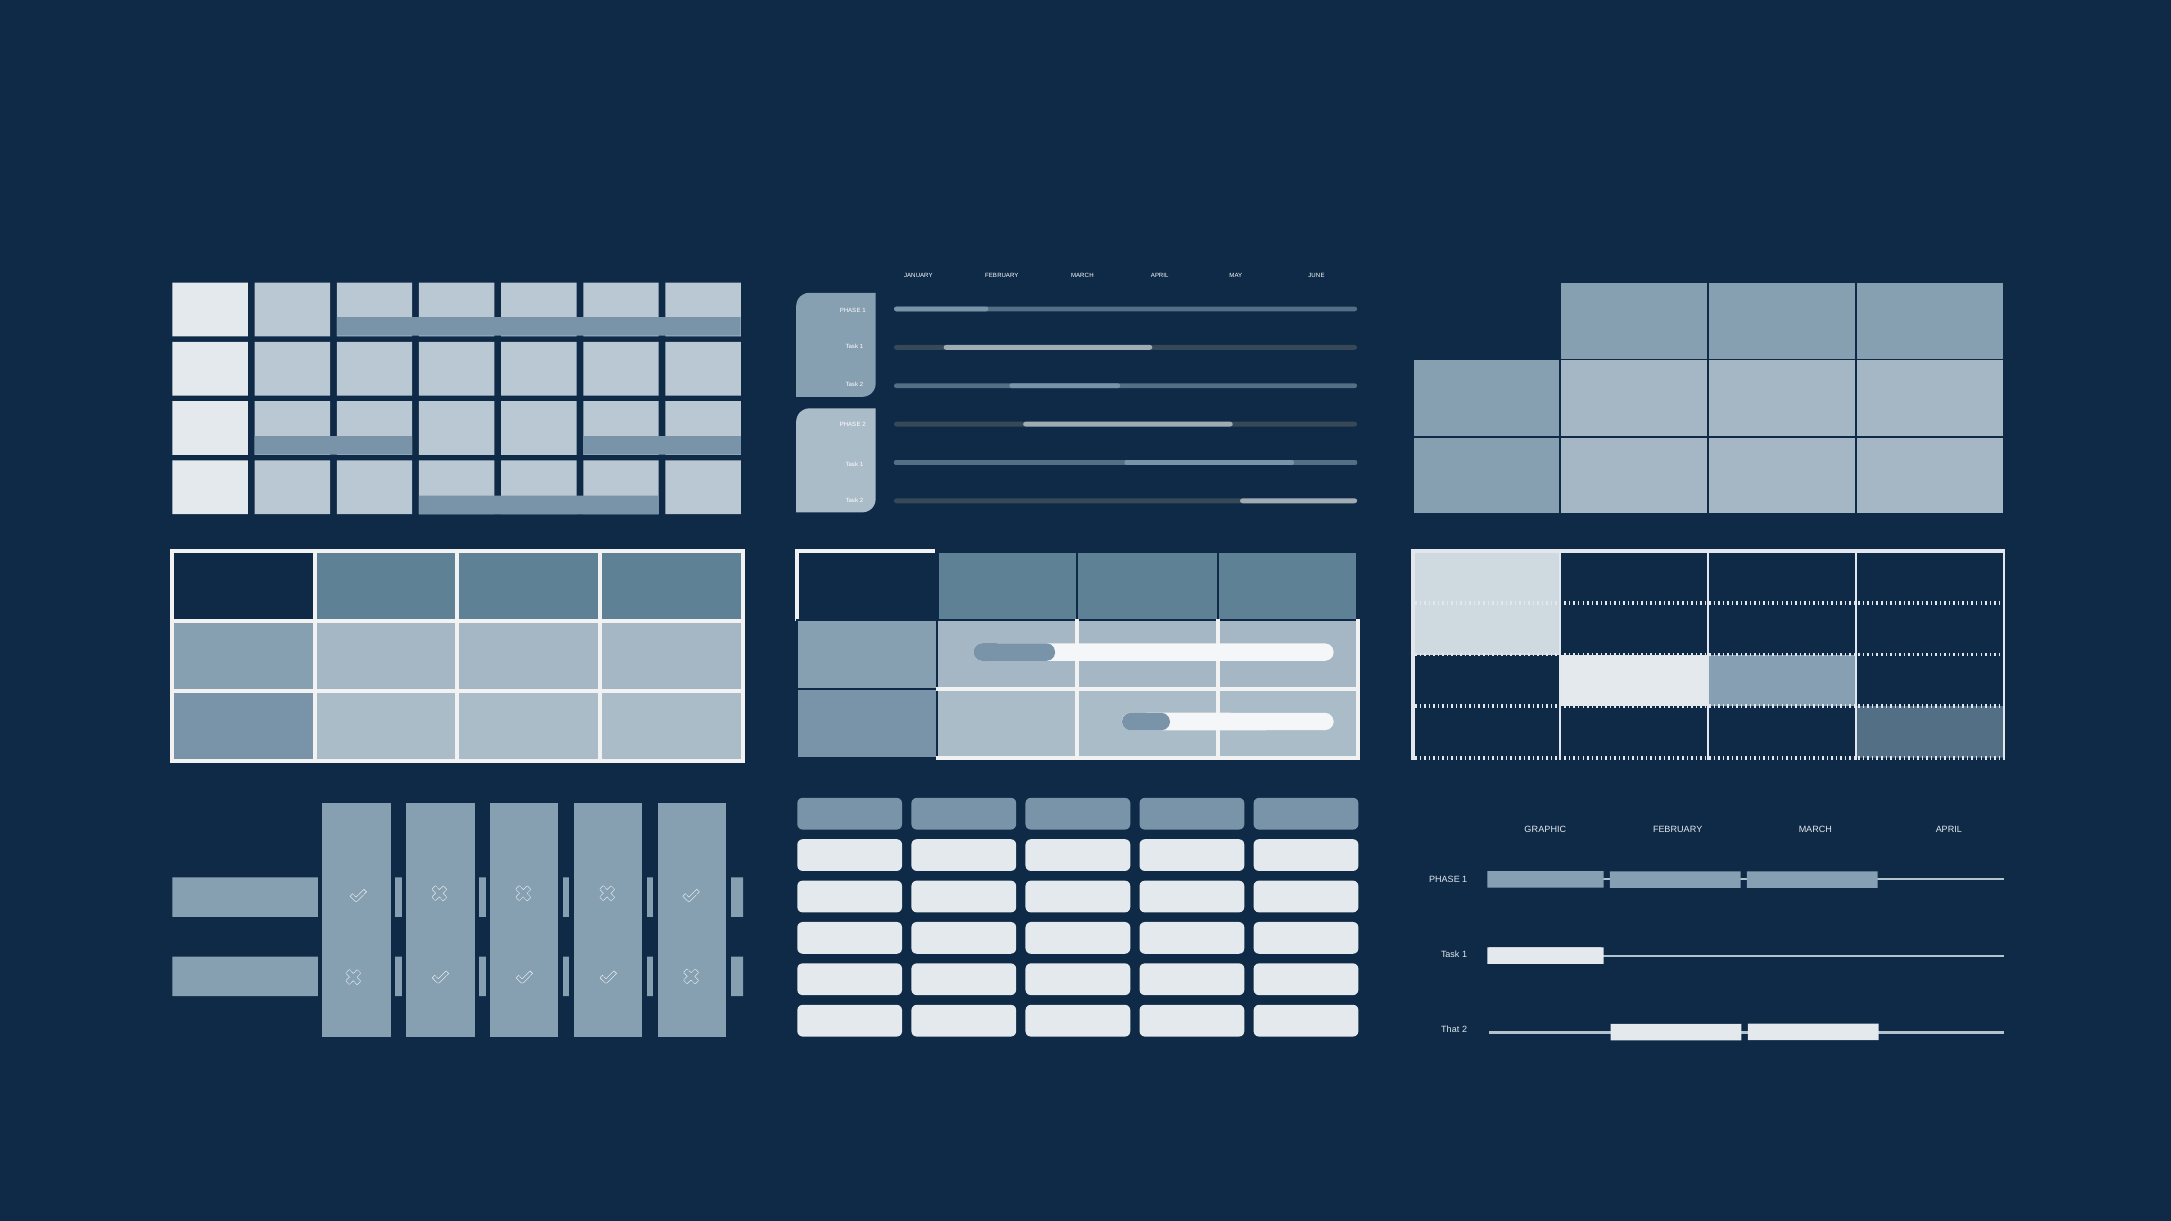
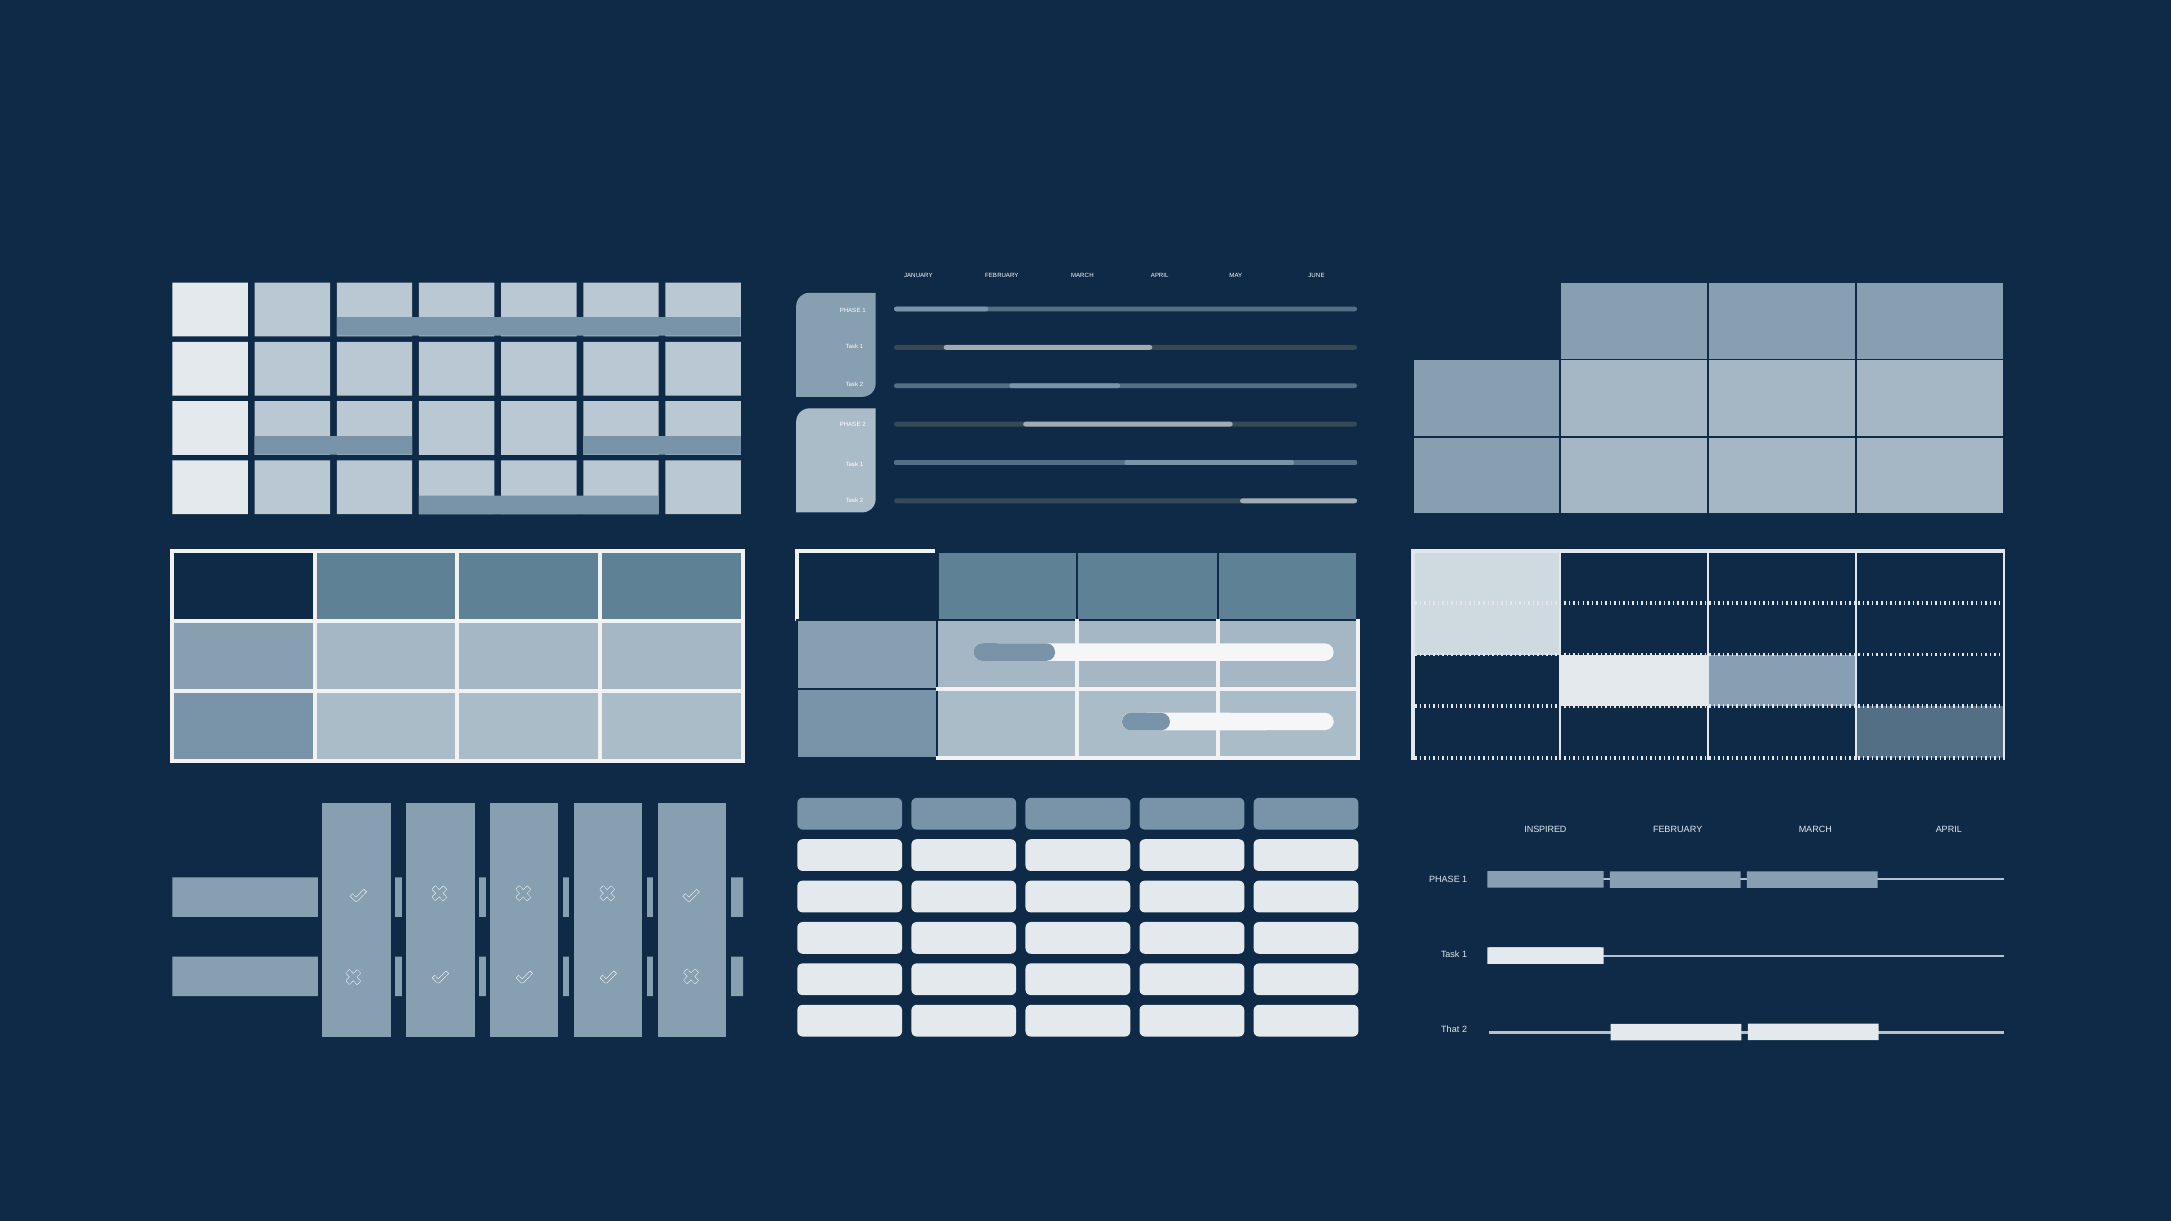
GRAPHIC: GRAPHIC -> INSPIRED
